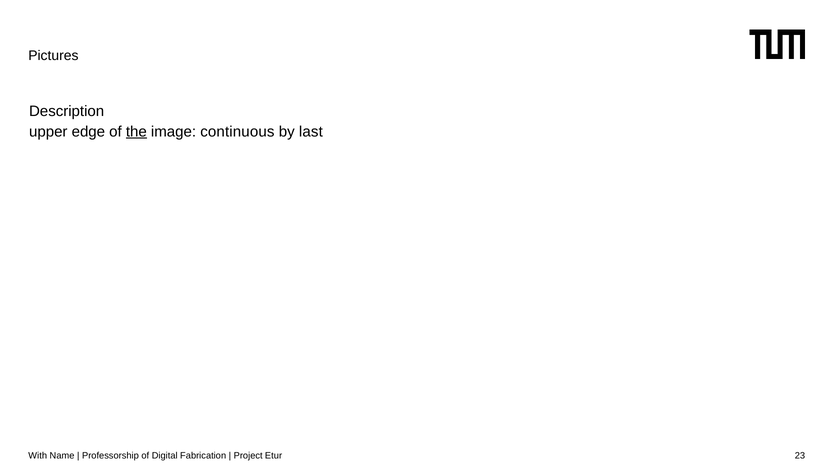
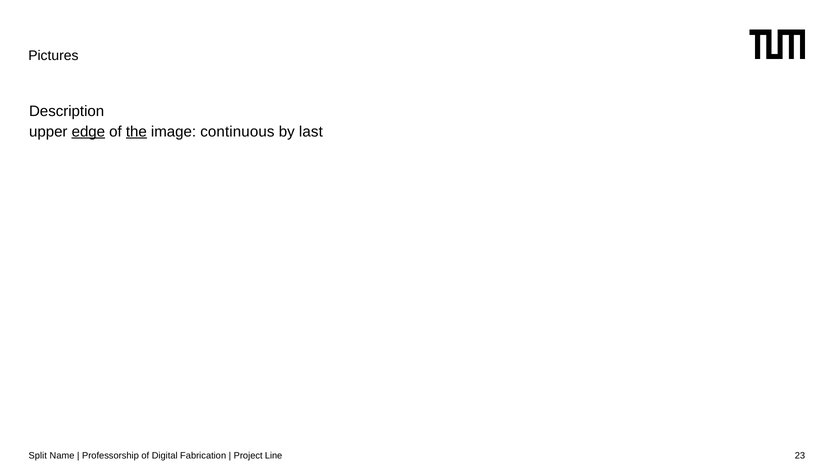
edge underline: none -> present
With: With -> Split
Etur: Etur -> Line
